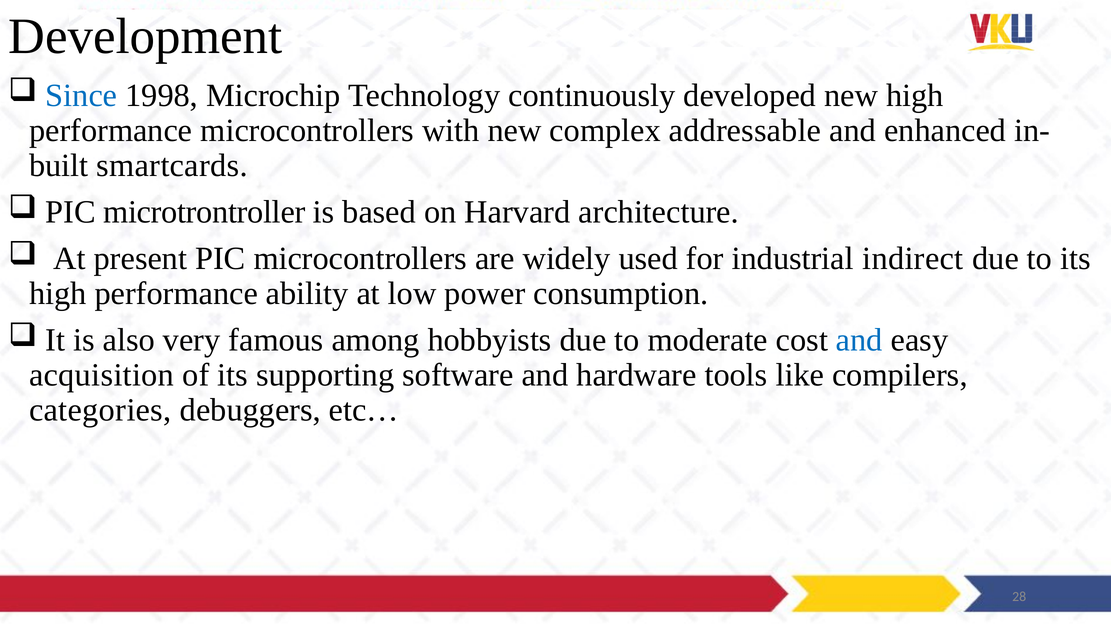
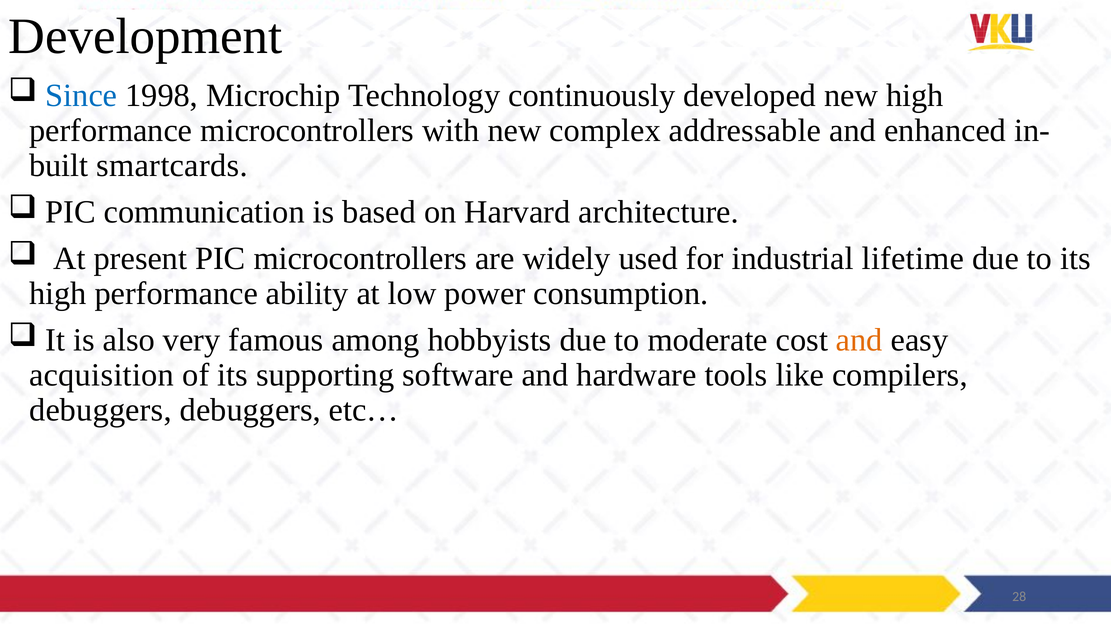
microtrontroller: microtrontroller -> communication
indirect: indirect -> lifetime
and at (859, 340) colour: blue -> orange
categories at (100, 410): categories -> debuggers
